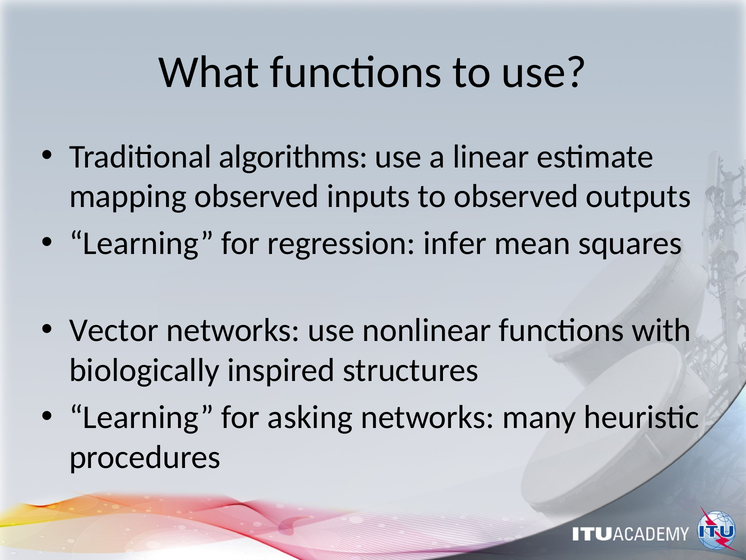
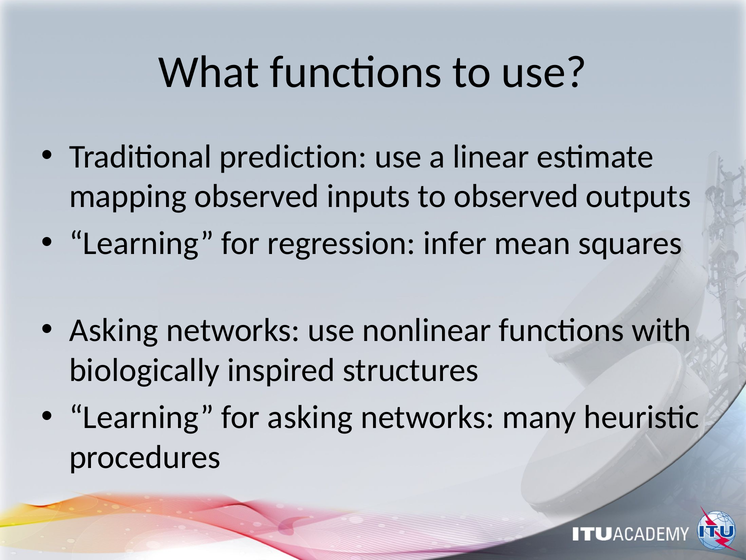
algorithms: algorithms -> prediction
Vector at (114, 330): Vector -> Asking
